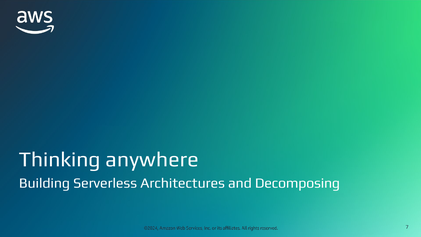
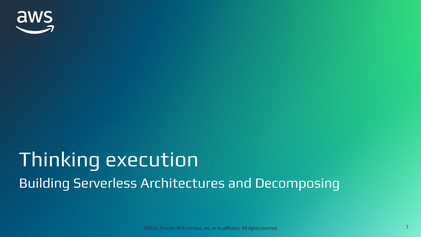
anywhere: anywhere -> execution
